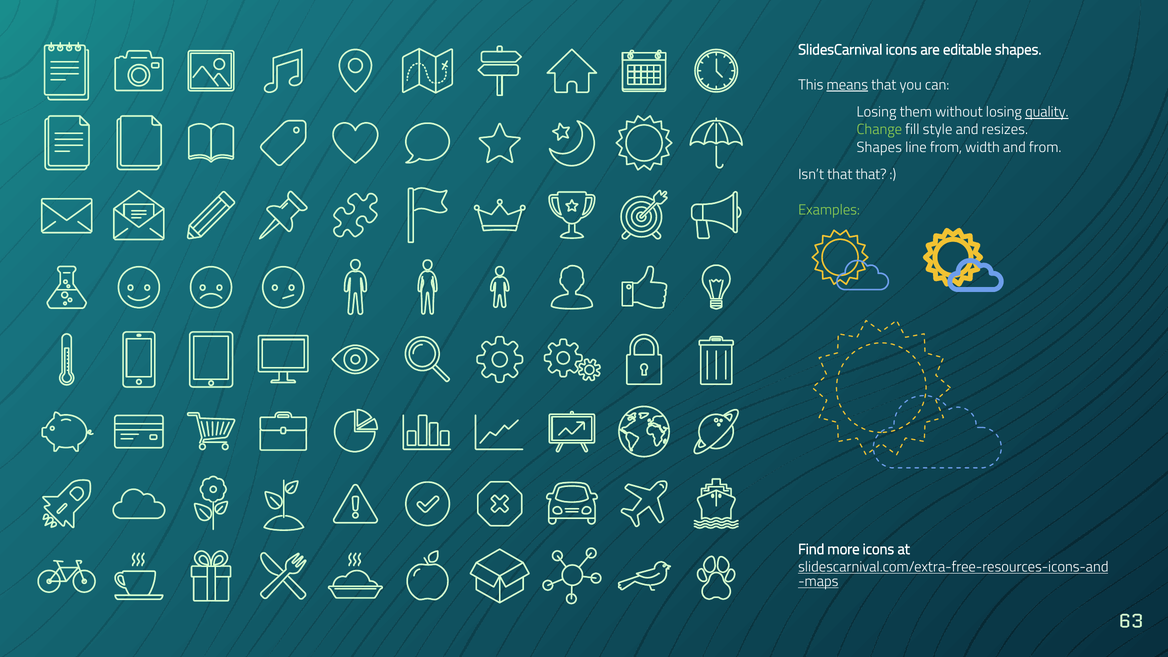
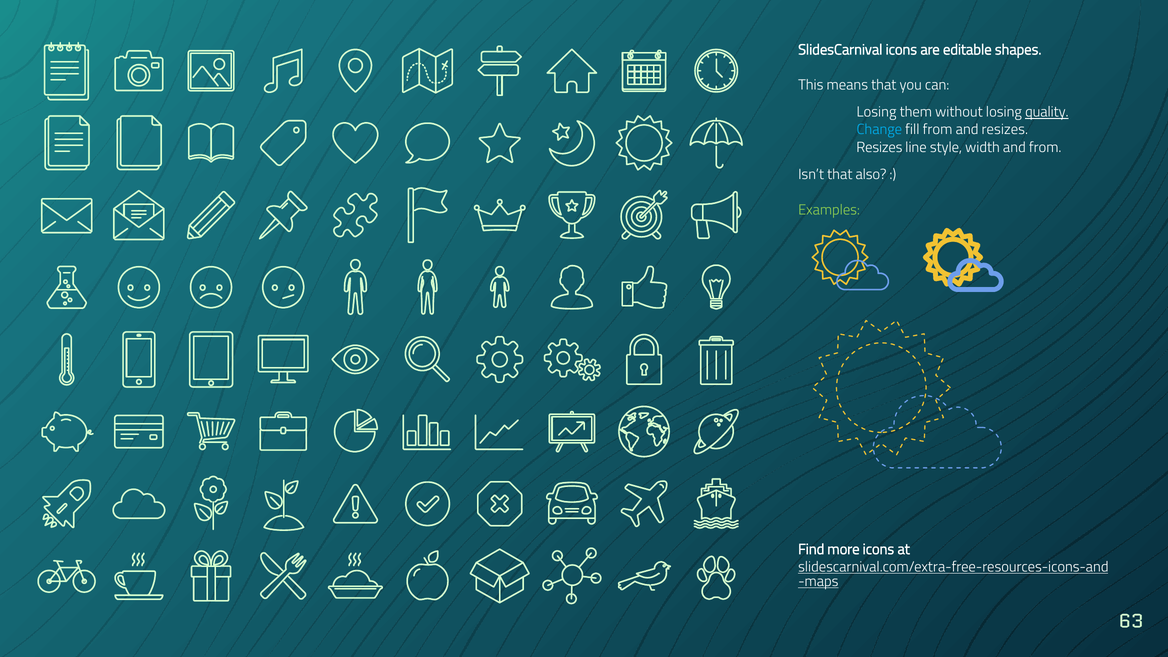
means underline: present -> none
Change colour: light green -> light blue
fill style: style -> from
Shapes at (879, 147): Shapes -> Resizes
line from: from -> style
that that: that -> also
